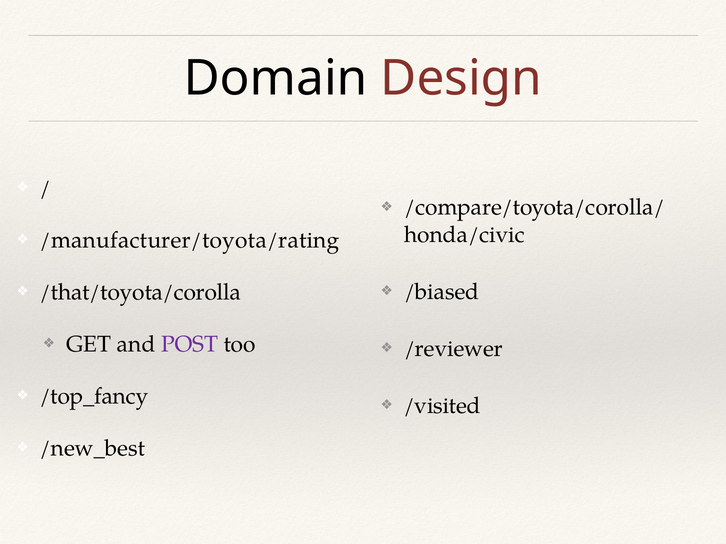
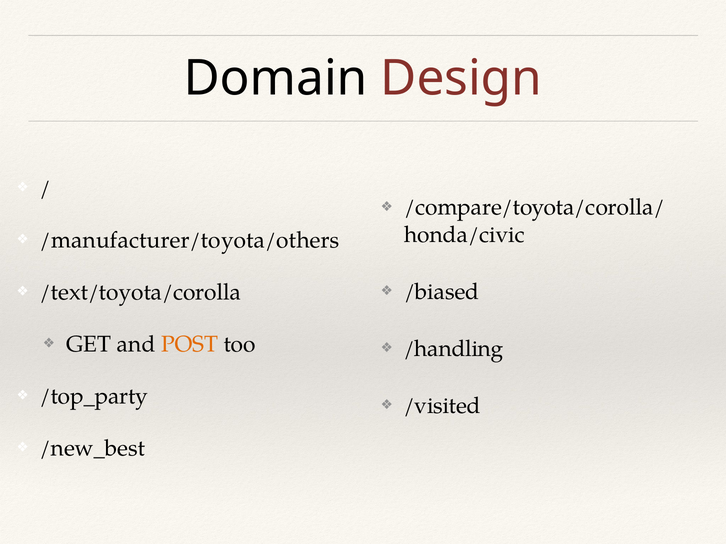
/manufacturer/toyota/rating: /manufacturer/toyota/rating -> /manufacturer/toyota/others
/that/toyota/corolla: /that/toyota/corolla -> /text/toyota/corolla
POST colour: purple -> orange
/reviewer: /reviewer -> /handling
/top_fancy: /top_fancy -> /top_party
